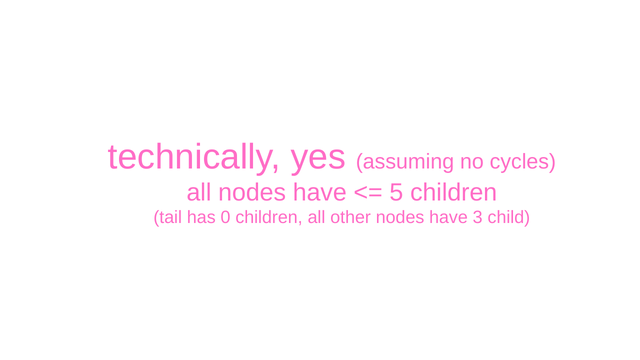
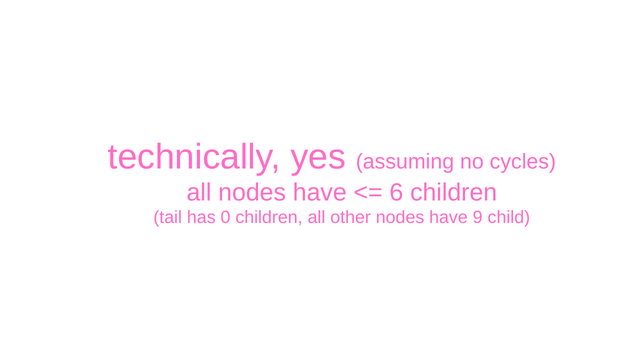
5: 5 -> 6
3: 3 -> 9
